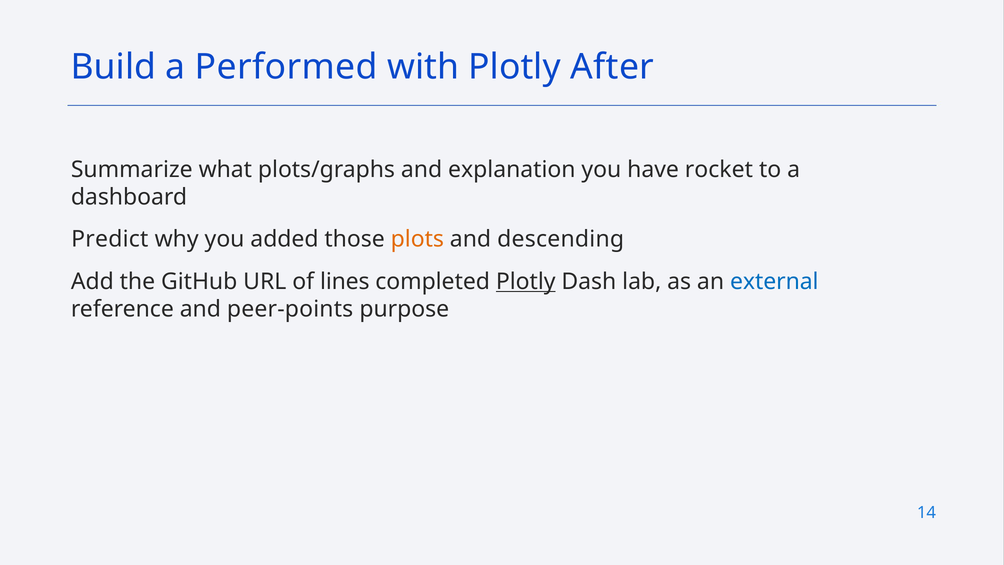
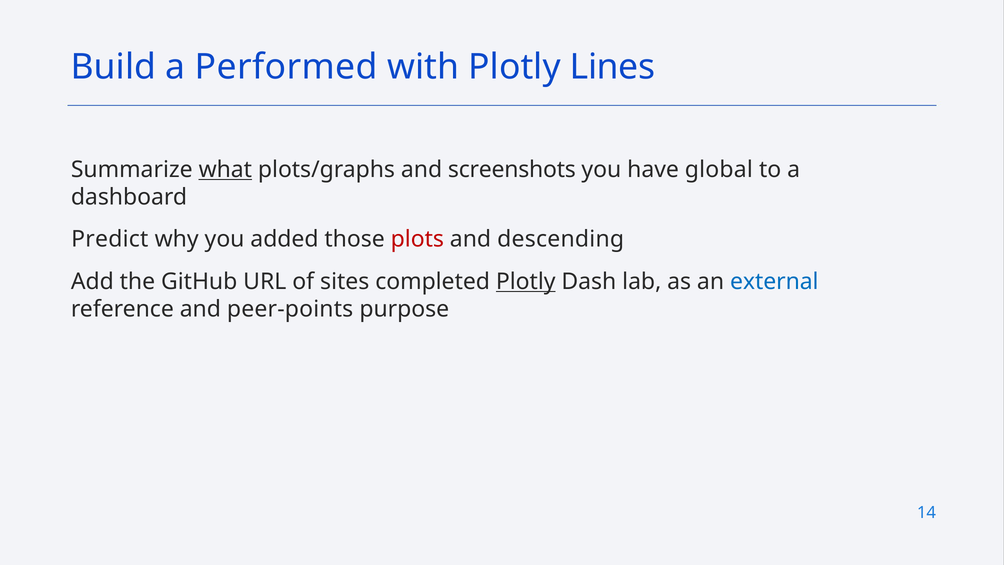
After: After -> Lines
what underline: none -> present
explanation: explanation -> screenshots
rocket: rocket -> global
plots colour: orange -> red
lines: lines -> sites
